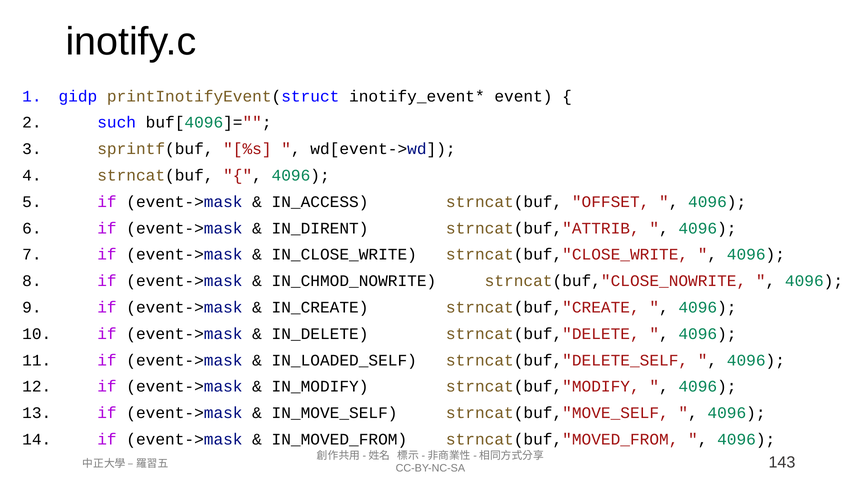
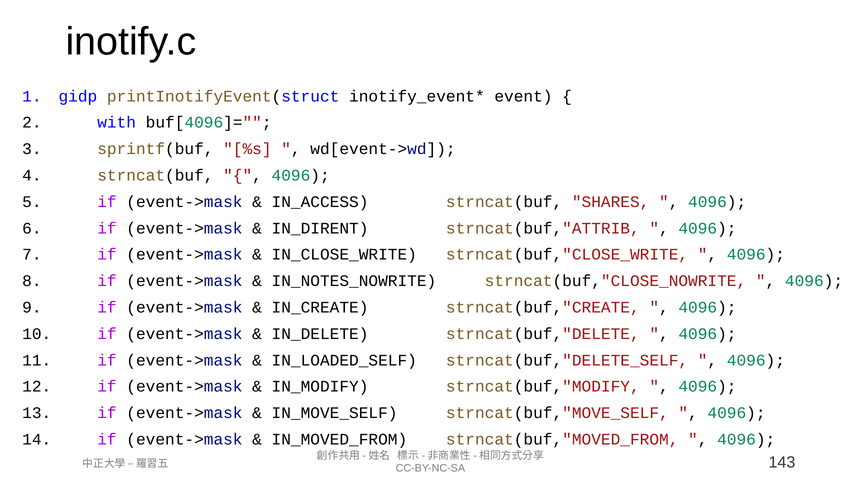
such: such -> with
OFFSET: OFFSET -> SHARES
IN_CHMOD_NOWRITE: IN_CHMOD_NOWRITE -> IN_NOTES_NOWRITE
